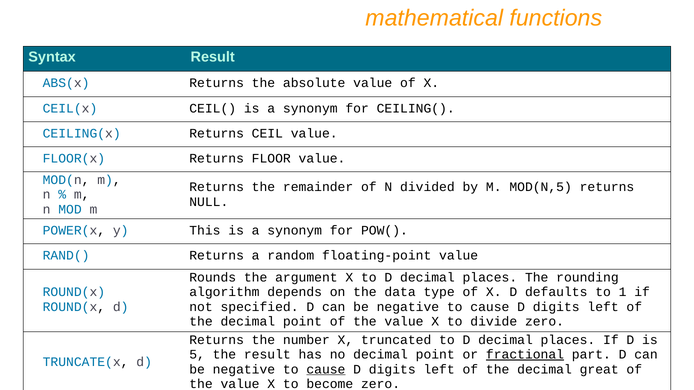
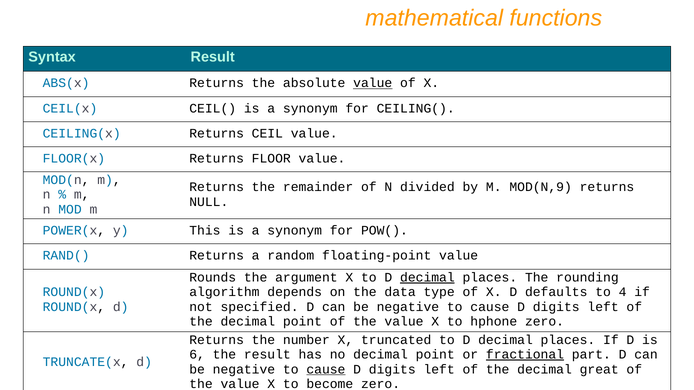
value at (373, 83) underline: none -> present
MOD(N,5: MOD(N,5 -> MOD(N,9
decimal at (427, 278) underline: none -> present
1: 1 -> 4
divide: divide -> hphone
5: 5 -> 6
